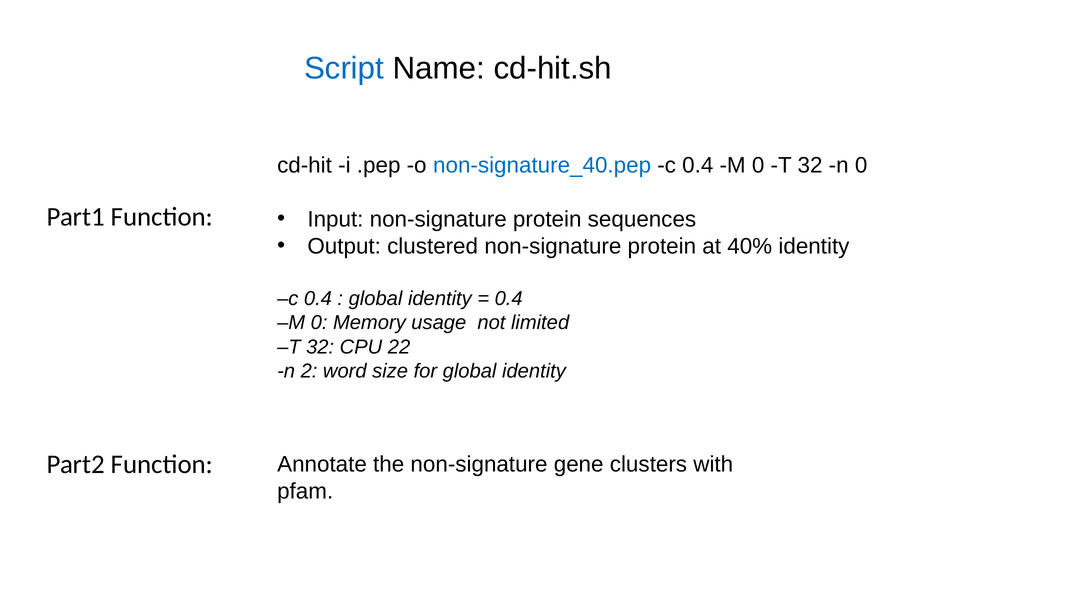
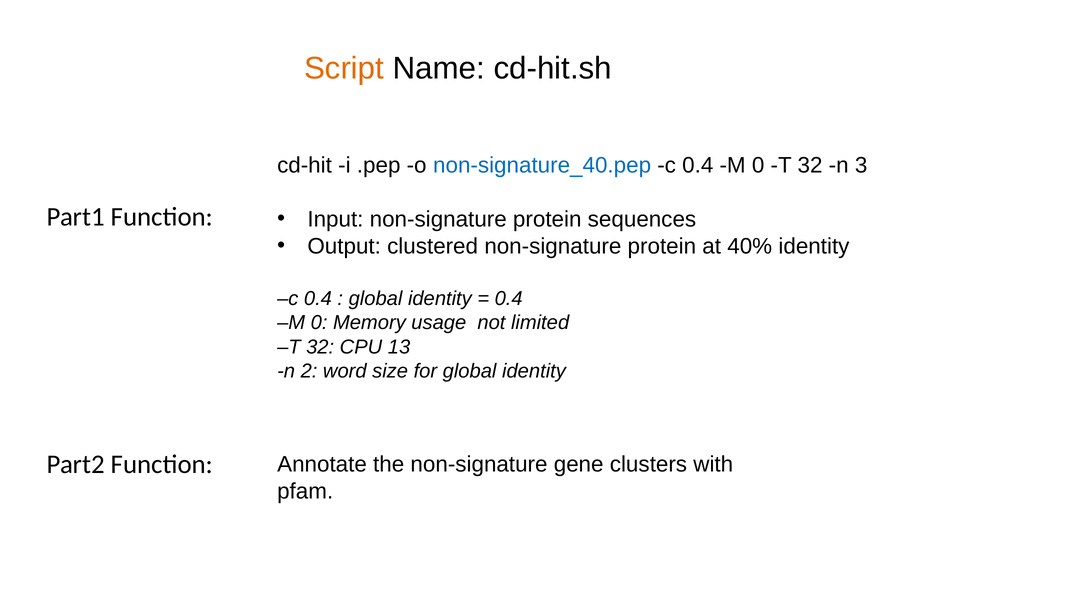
Script colour: blue -> orange
n 0: 0 -> 3
22: 22 -> 13
